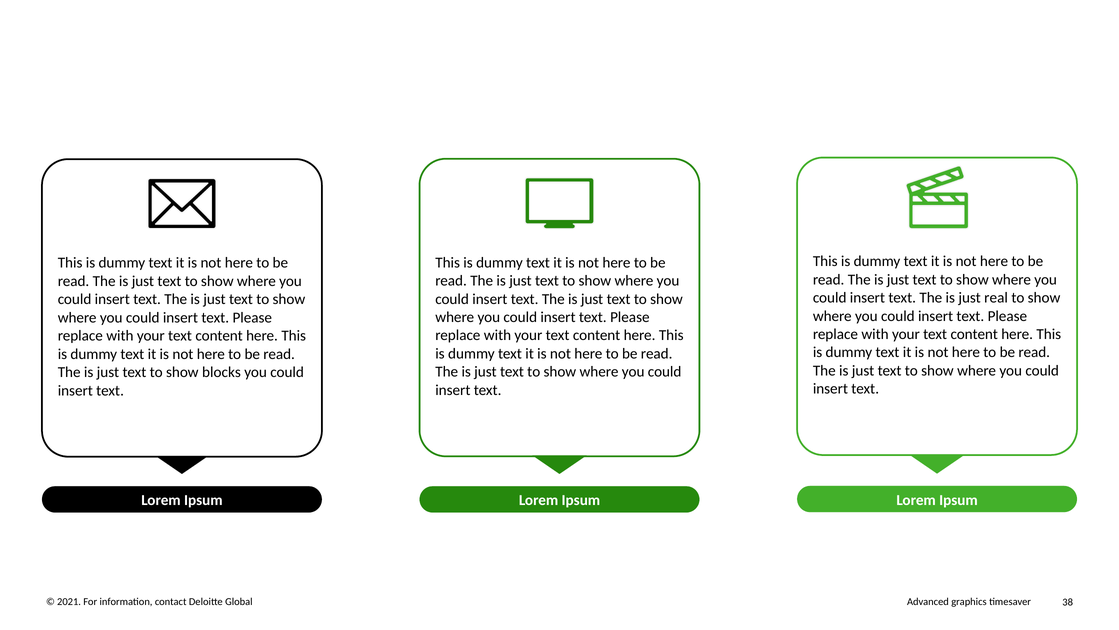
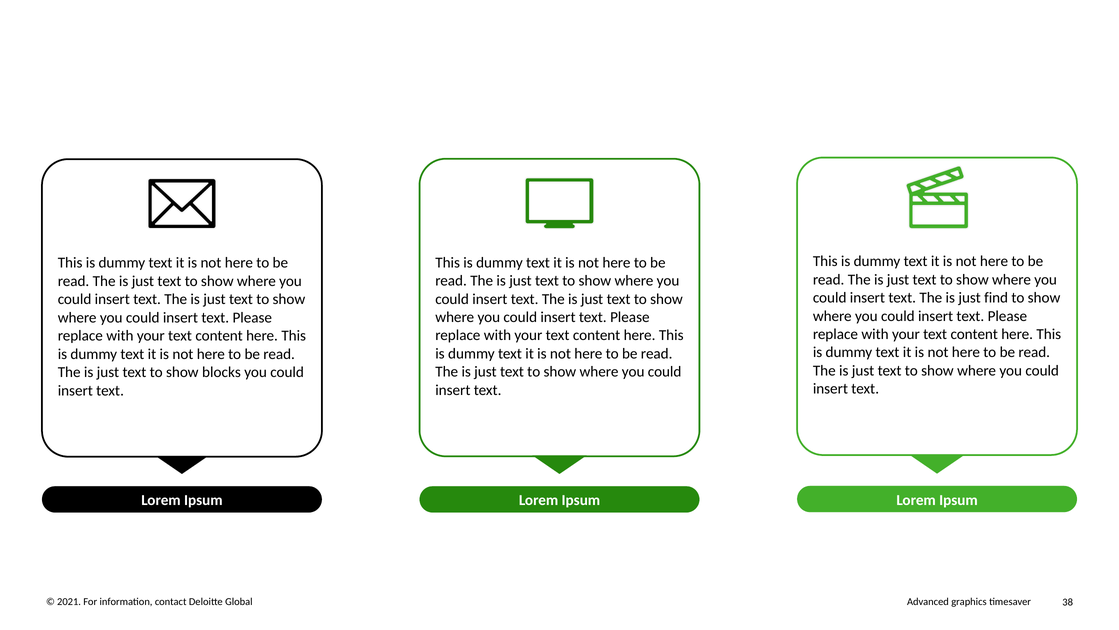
real: real -> find
